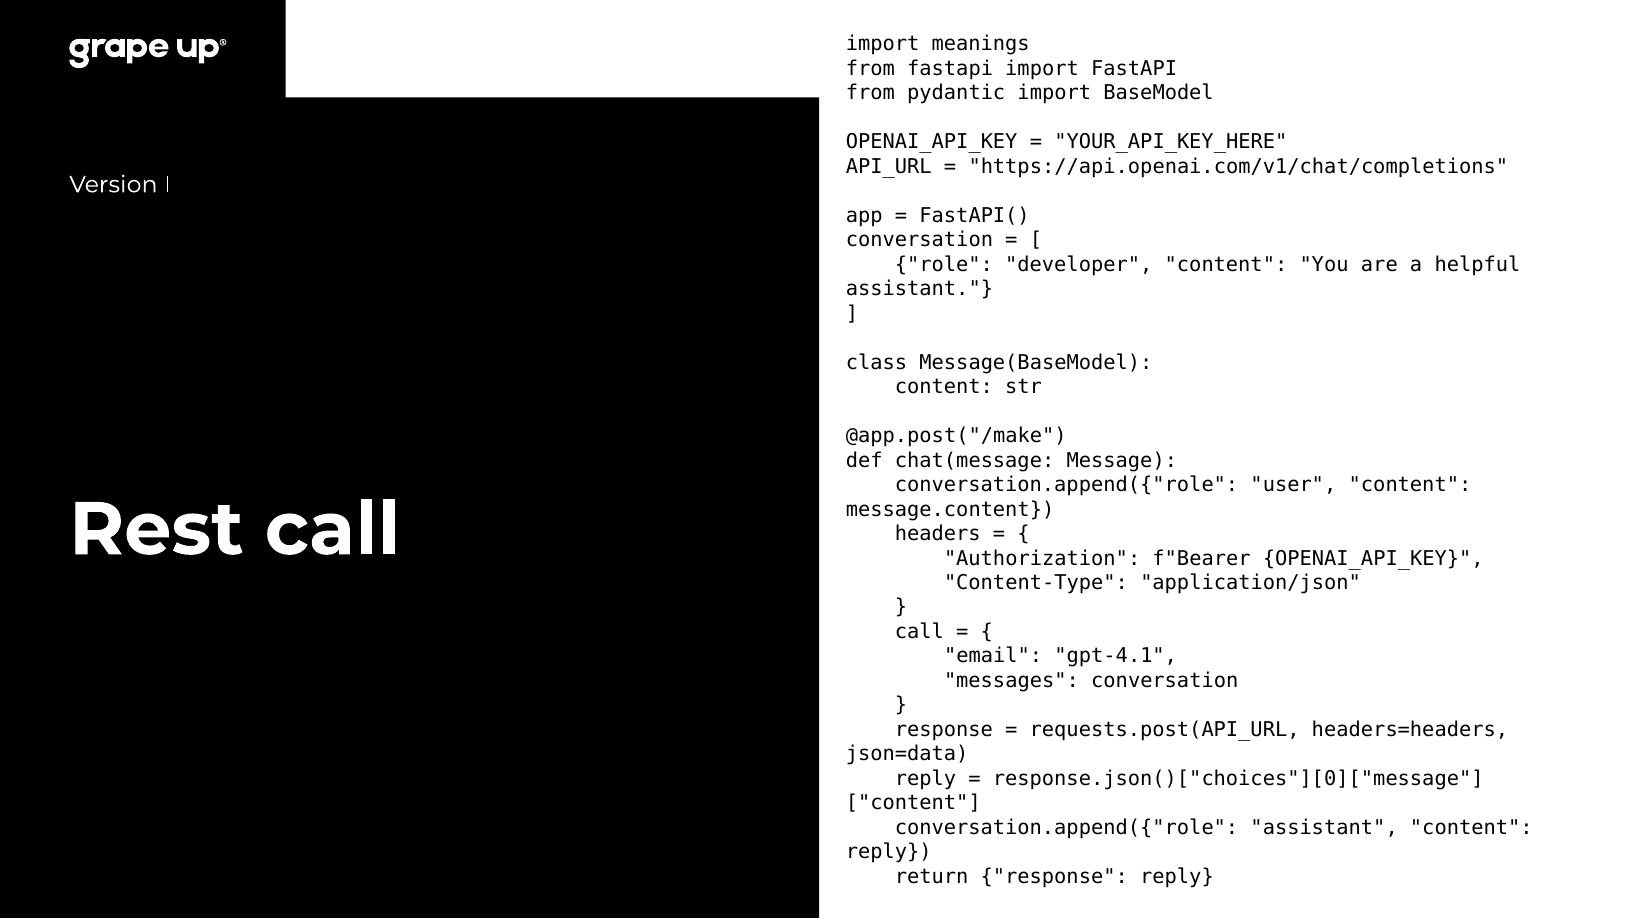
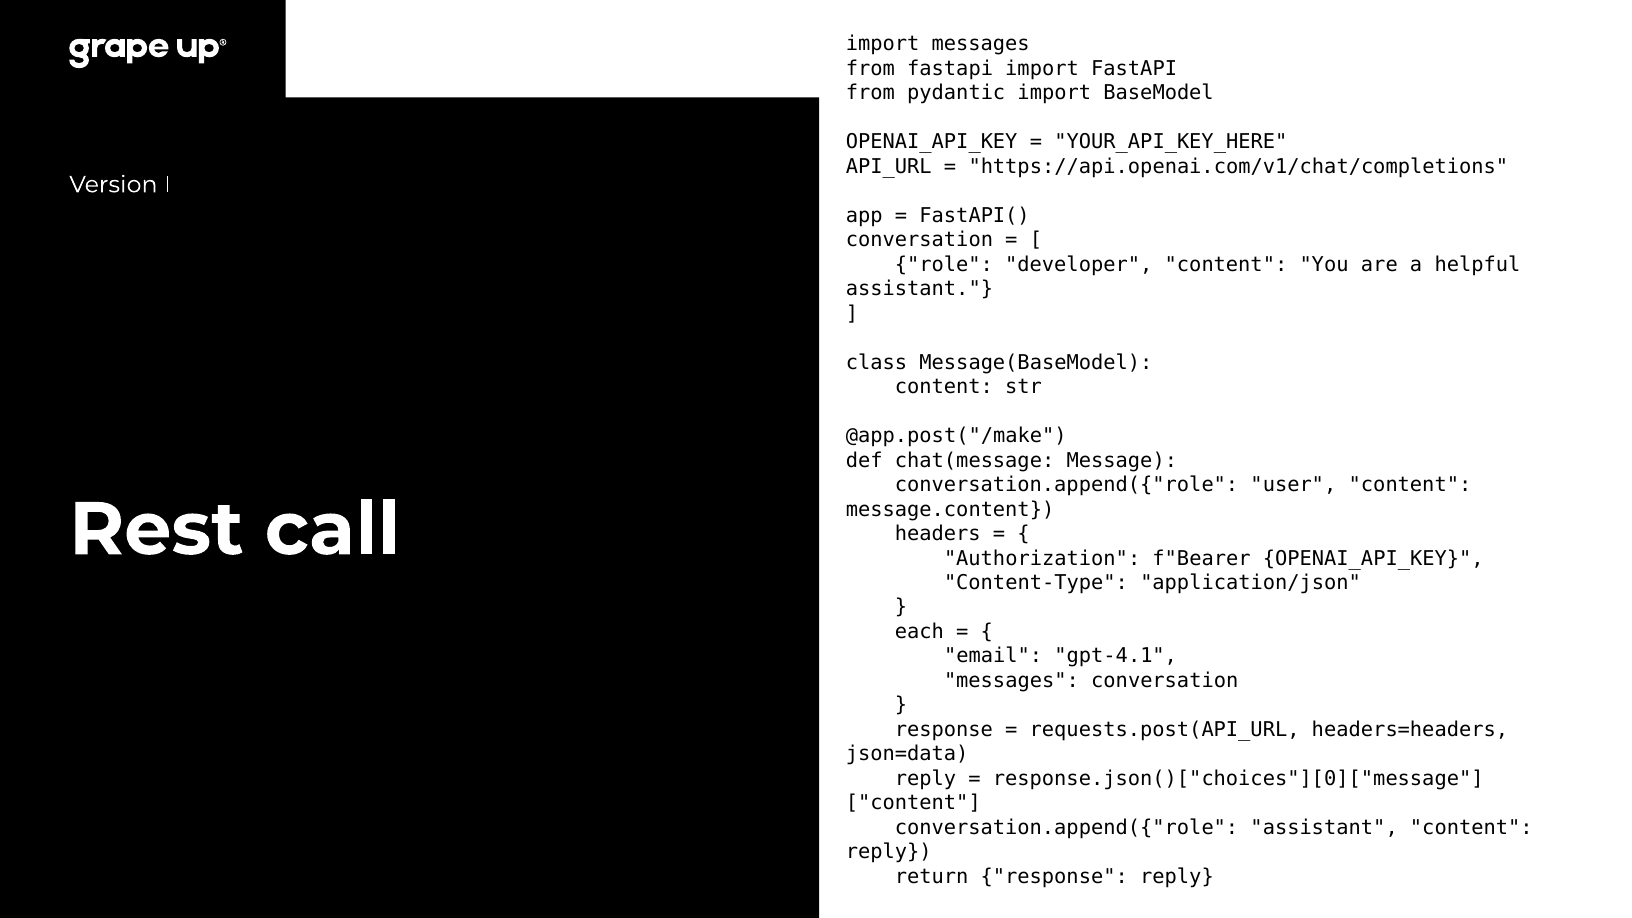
import meanings: meanings -> messages
call at (919, 632): call -> each
